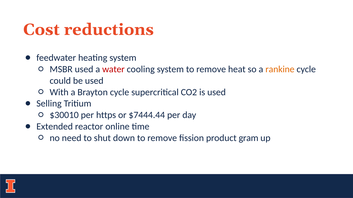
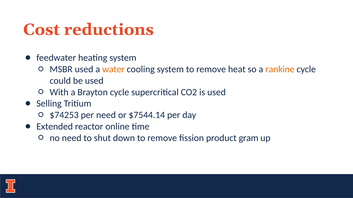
water colour: red -> orange
$30010: $30010 -> $74253
per https: https -> need
$7444.44: $7444.44 -> $7544.14
